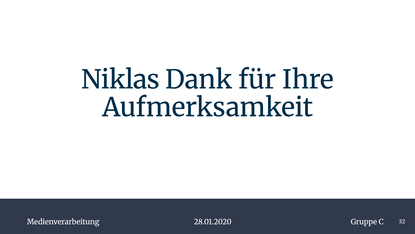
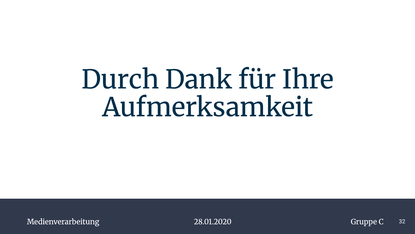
Niklas: Niklas -> Durch
